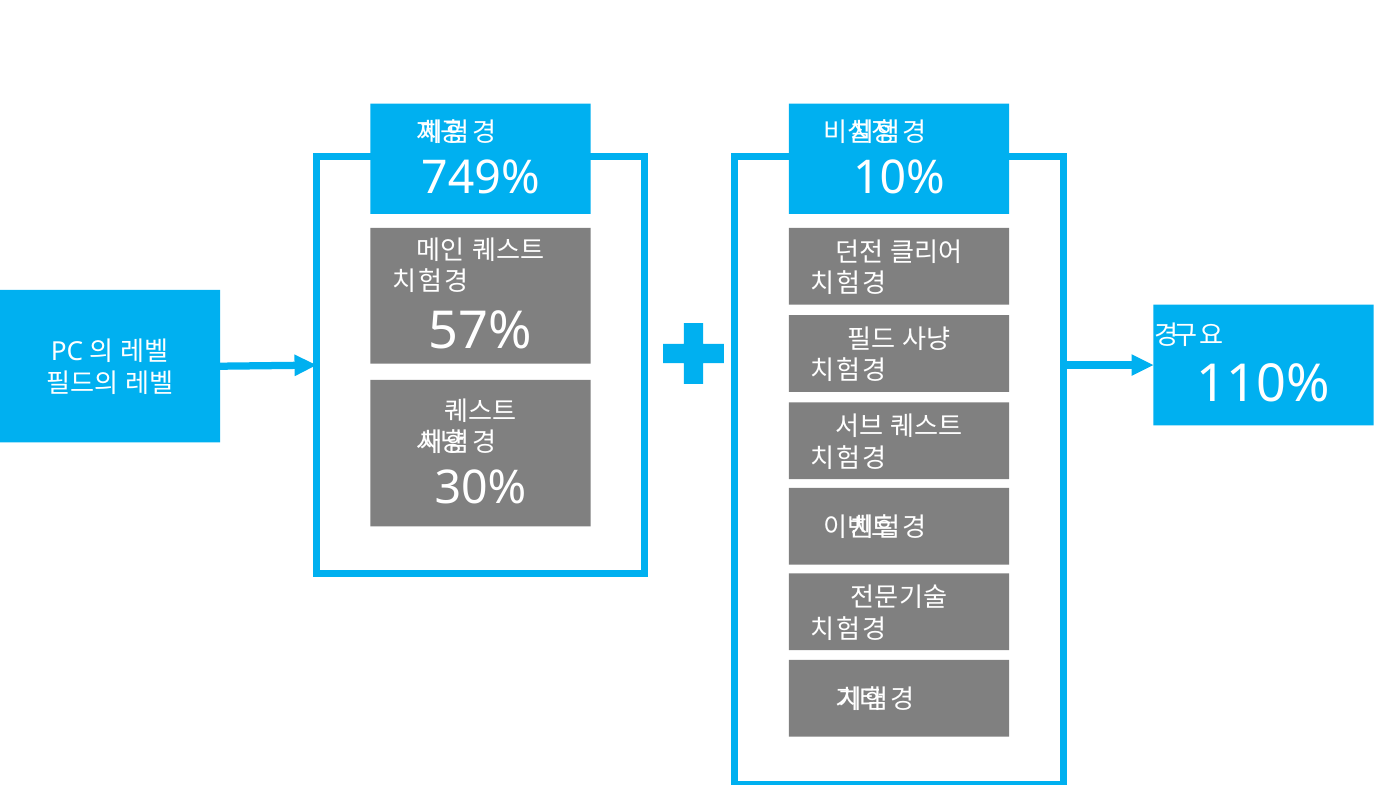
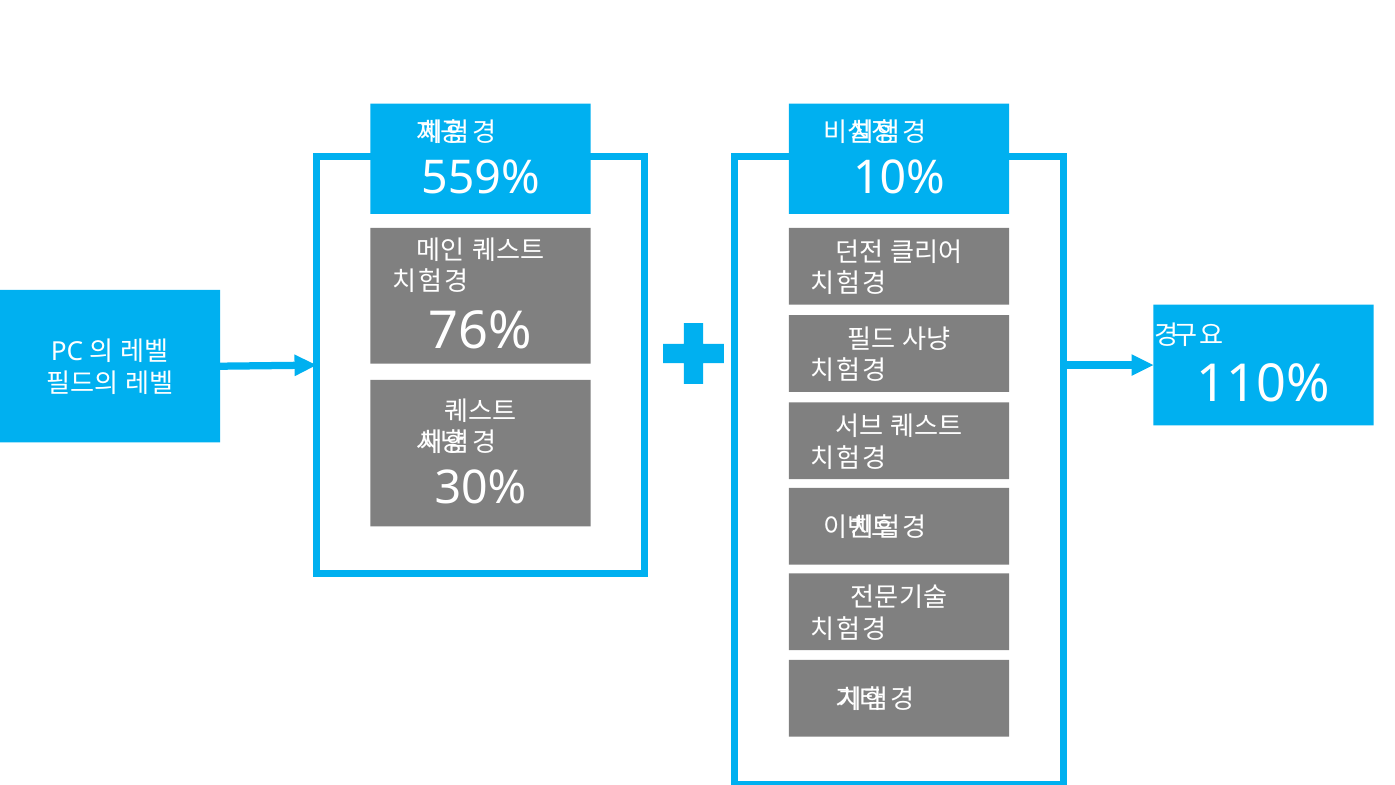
749%: 749% -> 559%
57%: 57% -> 76%
